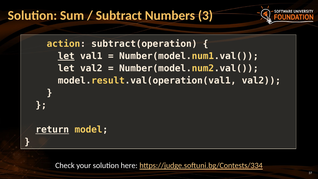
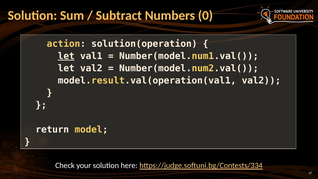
3: 3 -> 0
subtract(operation: subtract(operation -> solution(operation
return underline: present -> none
